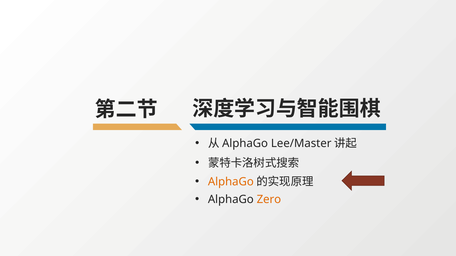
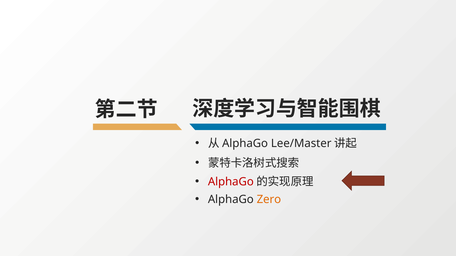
AlphaGo at (231, 182) colour: orange -> red
